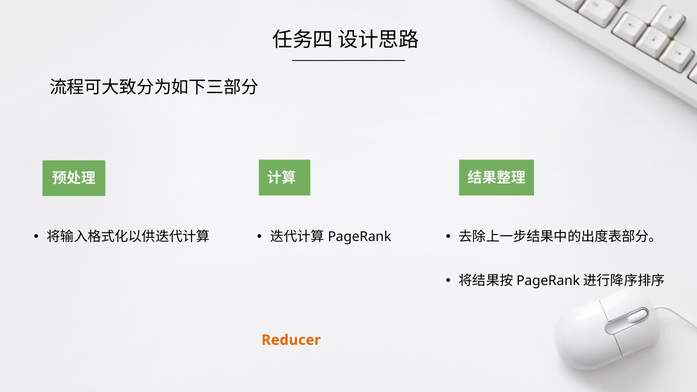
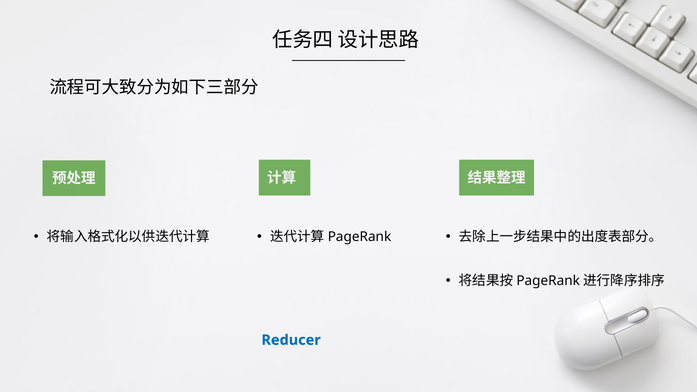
Reducer colour: orange -> blue
